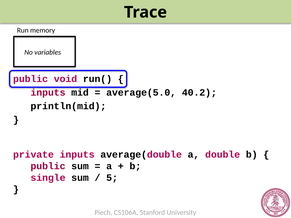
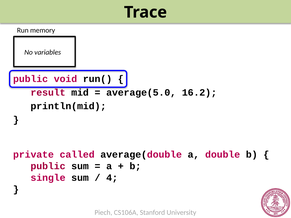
inputs at (48, 93): inputs -> result
40.2: 40.2 -> 16.2
private inputs: inputs -> called
5: 5 -> 4
